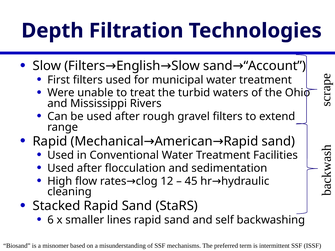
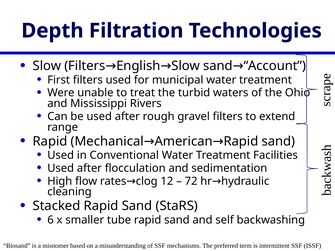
45: 45 -> 72
lines: lines -> tube
